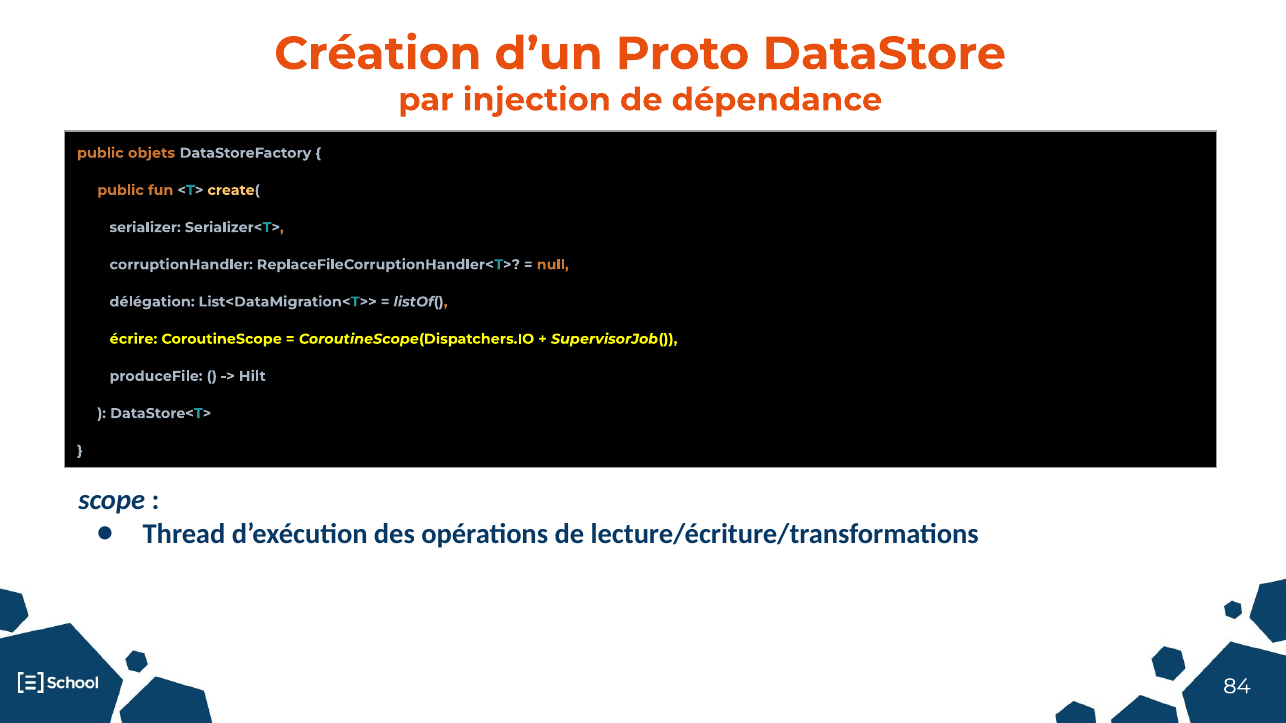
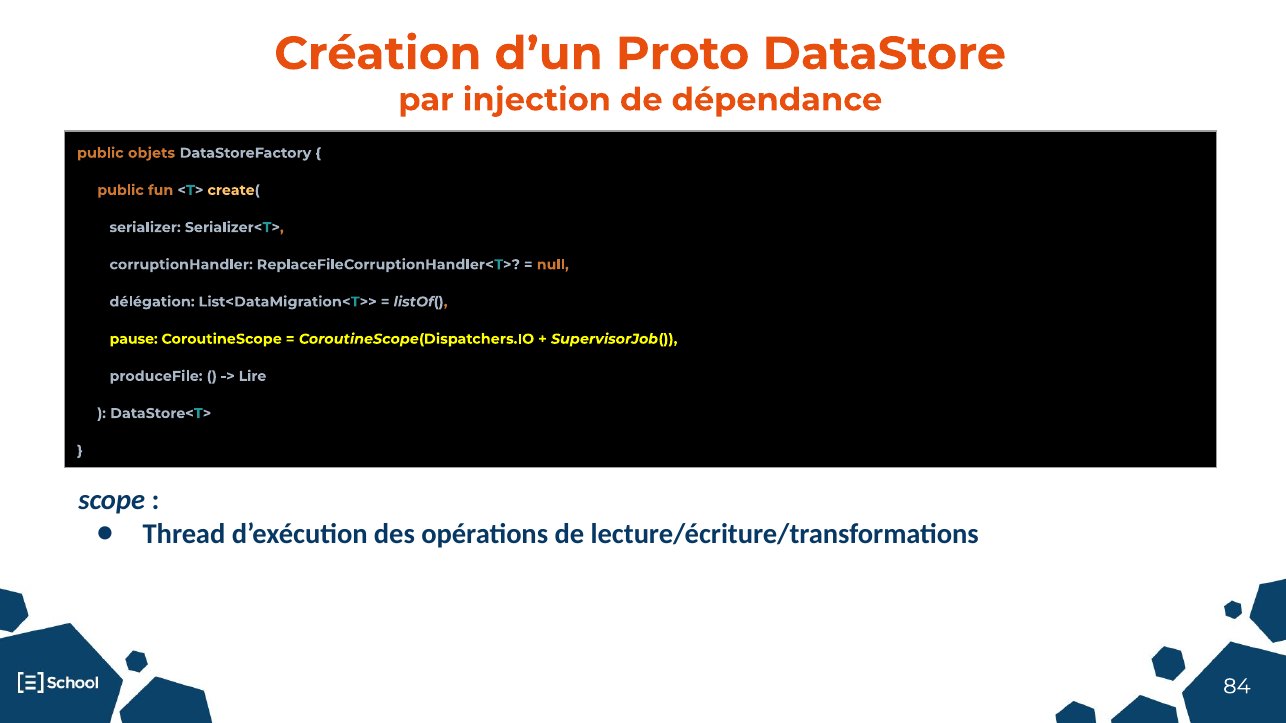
écrire: écrire -> pause
Hilt: Hilt -> Lire
